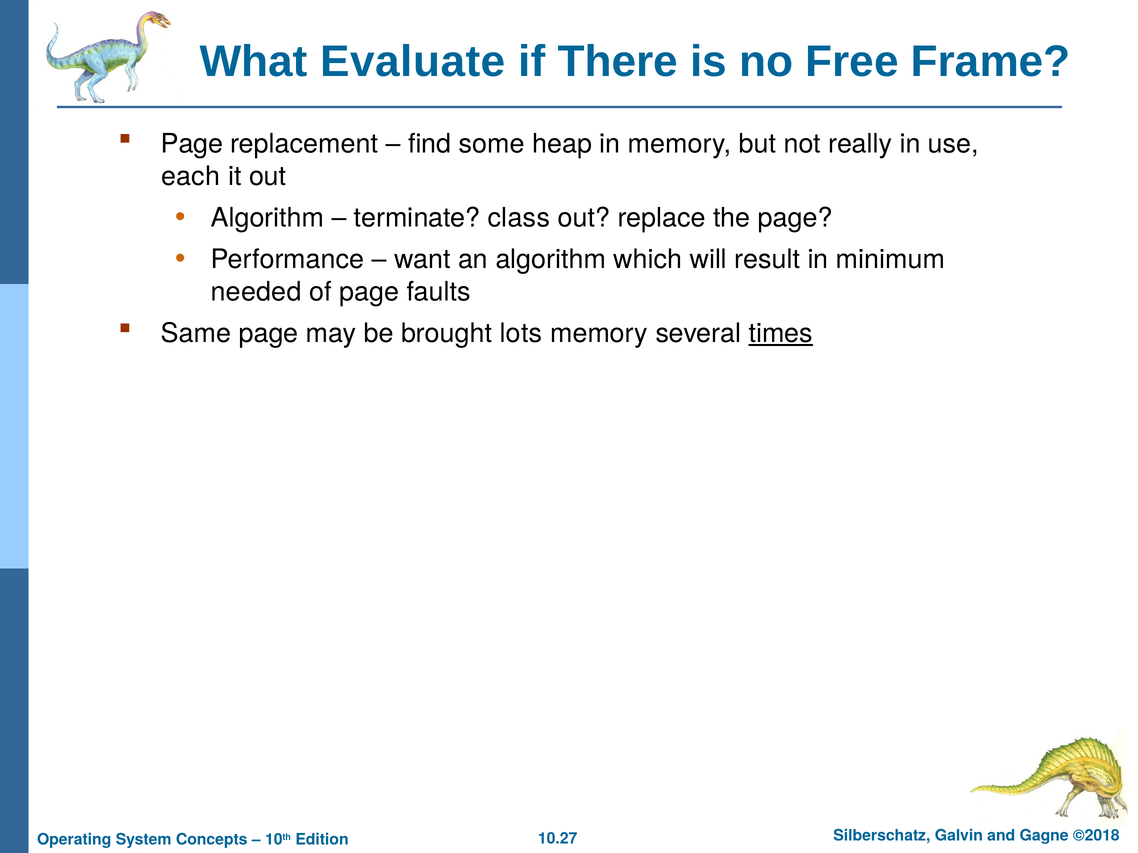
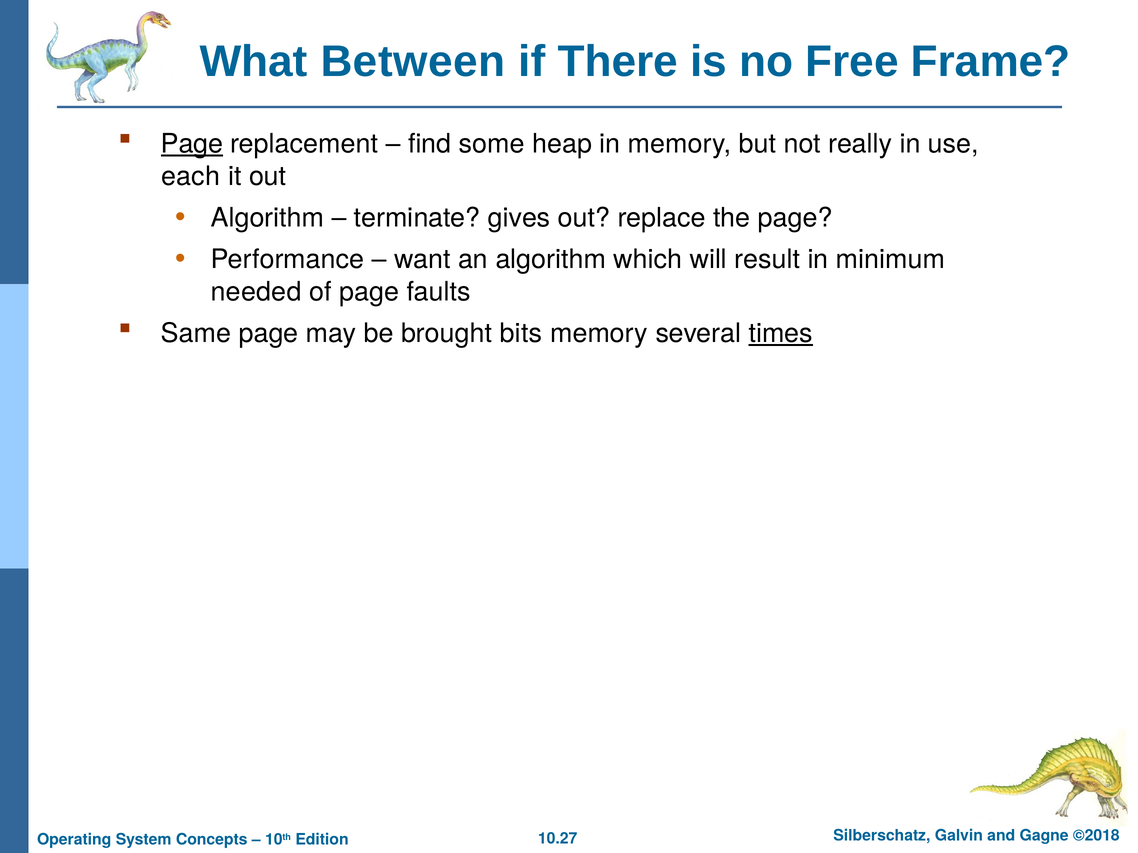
Evaluate: Evaluate -> Between
Page at (192, 144) underline: none -> present
class: class -> gives
lots: lots -> bits
